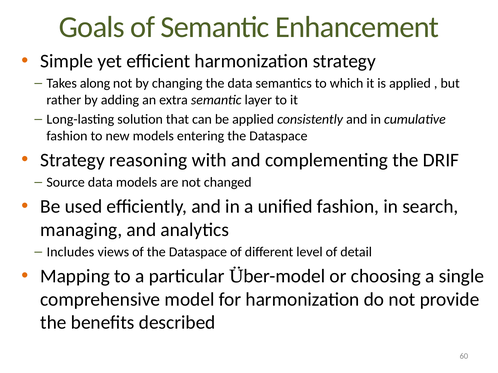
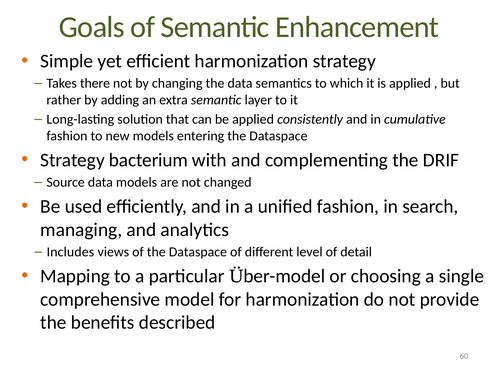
along: along -> there
reasoning: reasoning -> bacterium
